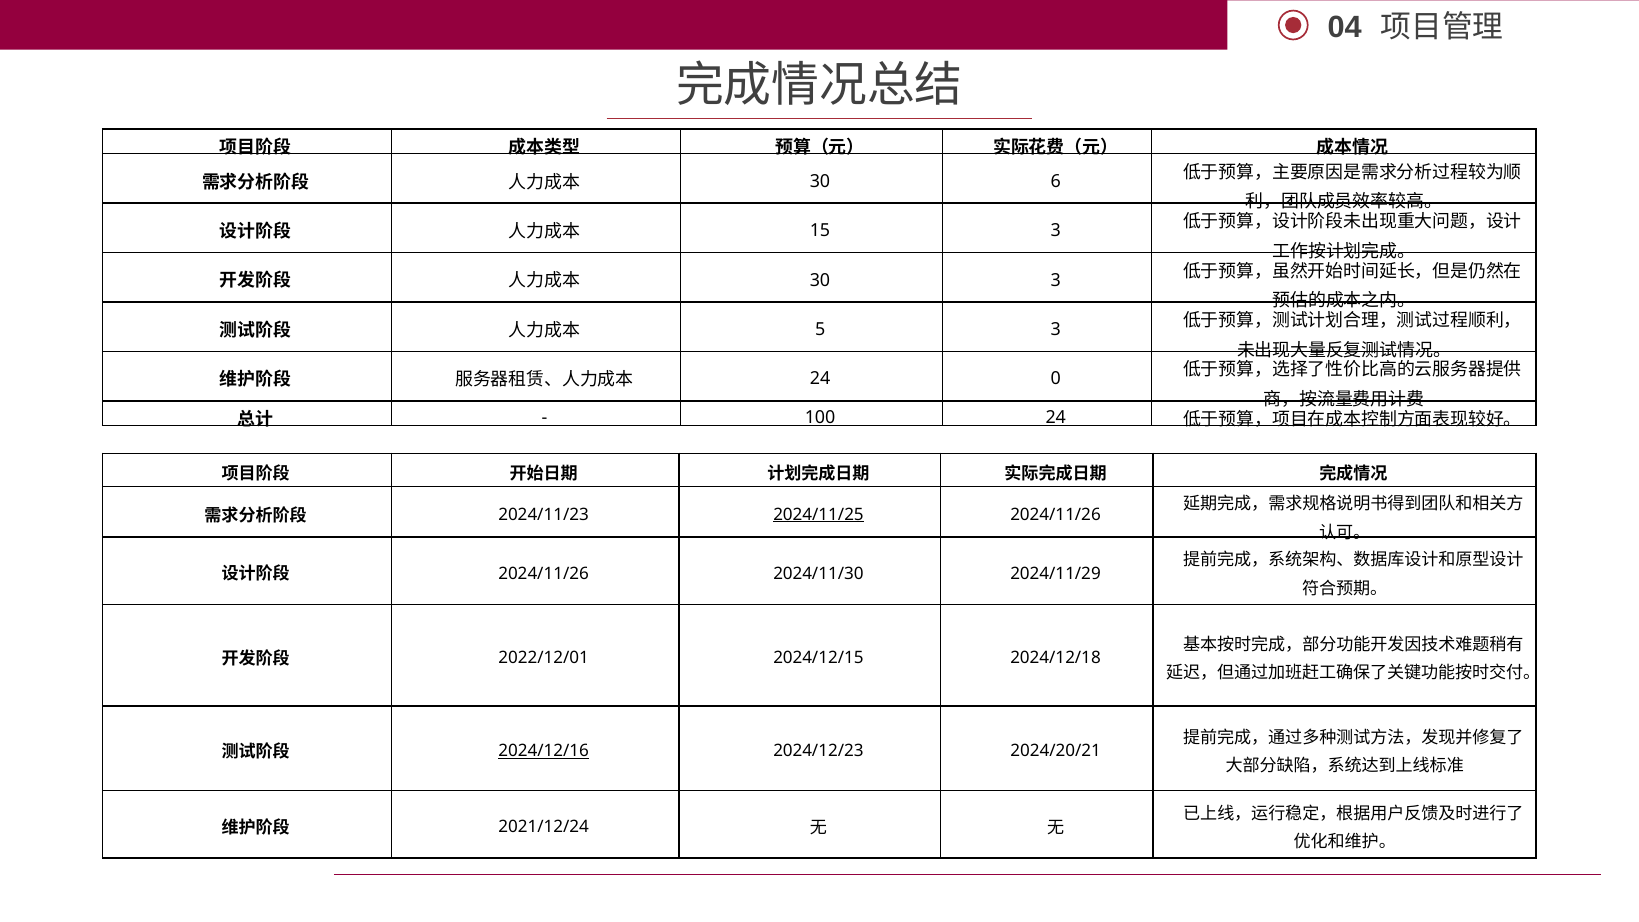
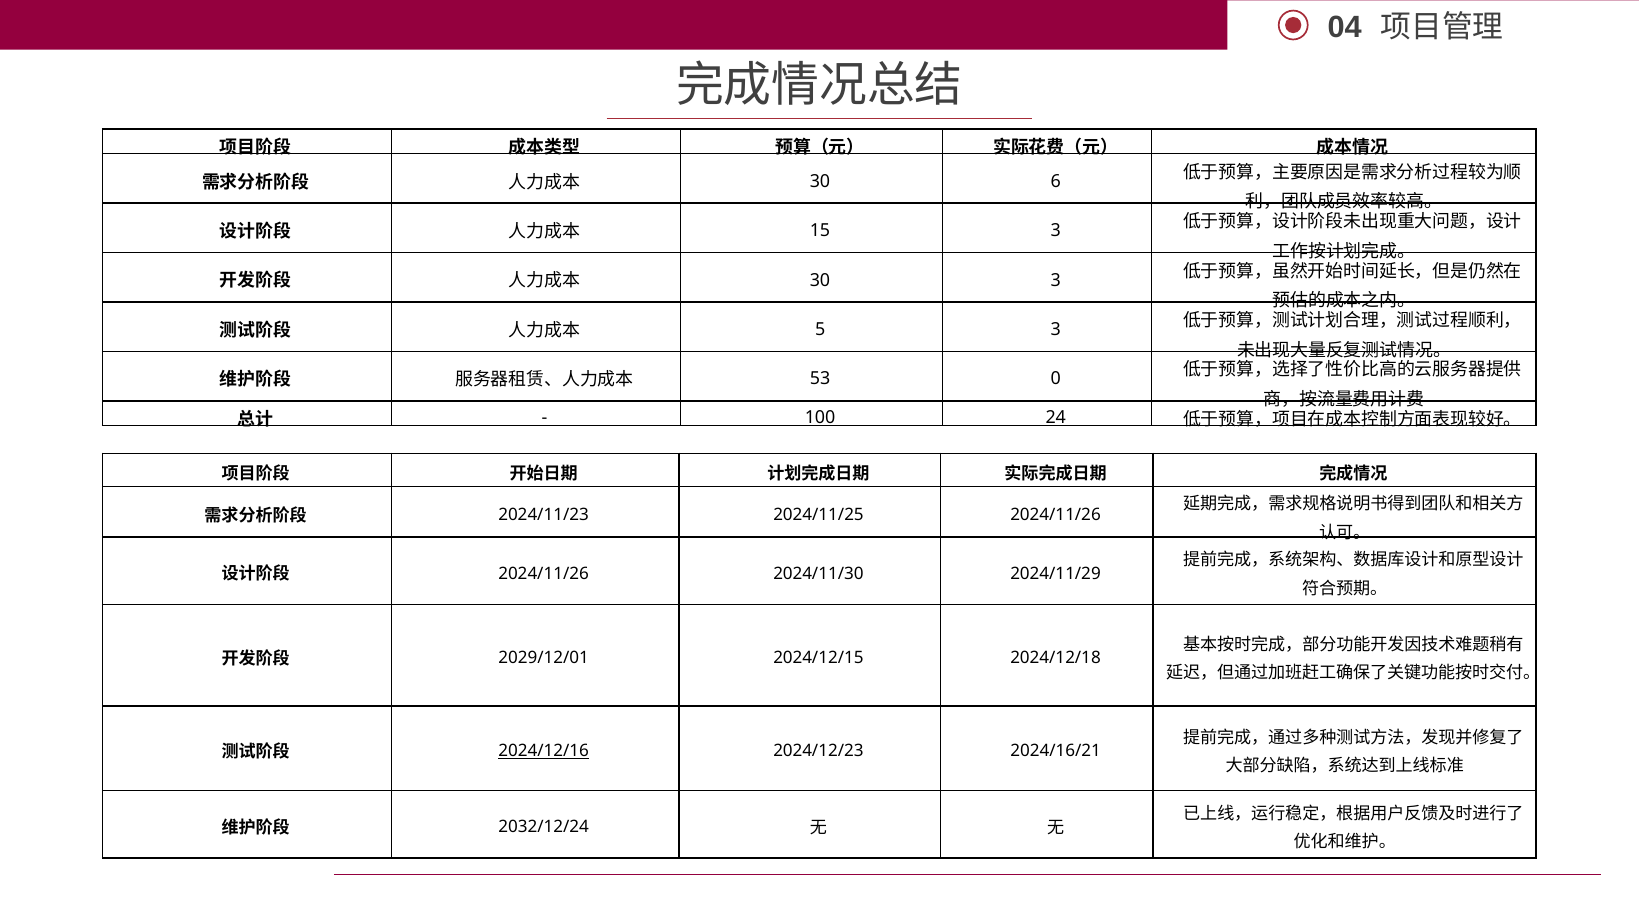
24 at (820, 379): 24 -> 53
2024/11/25 underline: present -> none
2022/12/01: 2022/12/01 -> 2029/12/01
2024/20/21: 2024/20/21 -> 2024/16/21
2021/12/24: 2021/12/24 -> 2032/12/24
